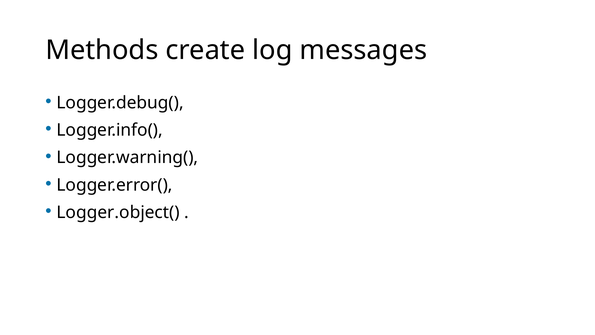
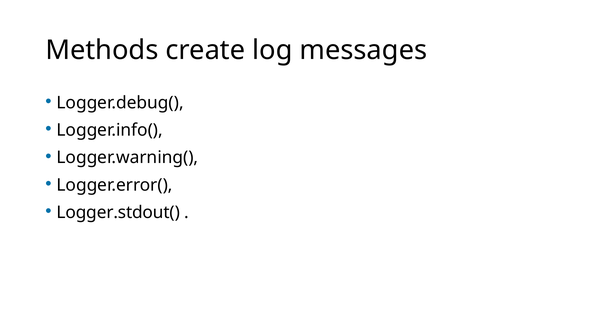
Logger.object(: Logger.object( -> Logger.stdout(
